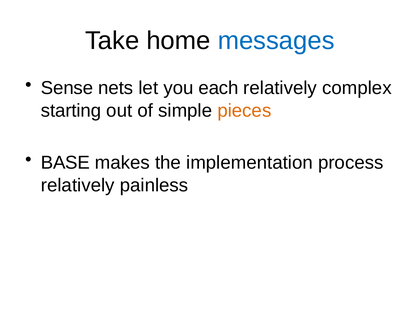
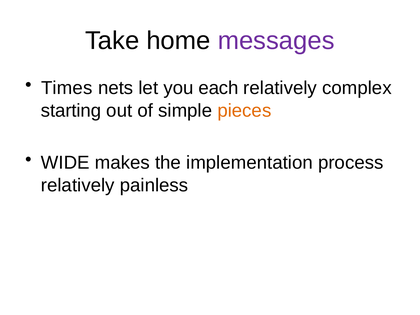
messages colour: blue -> purple
Sense: Sense -> Times
BASE: BASE -> WIDE
